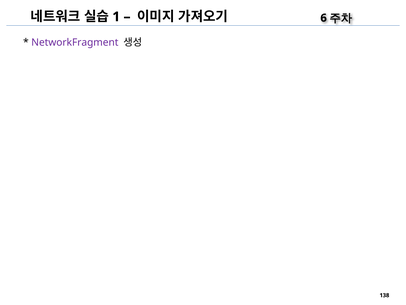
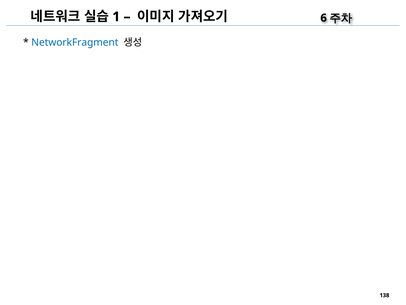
NetworkFragment colour: purple -> blue
